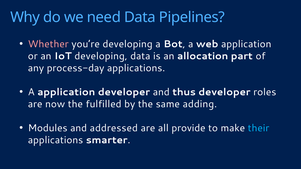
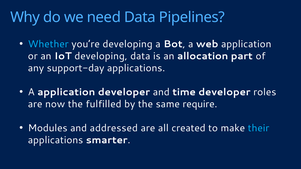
Whether colour: pink -> light blue
process-day: process-day -> support-day
thus: thus -> time
adding: adding -> require
provide: provide -> created
